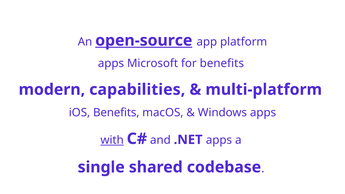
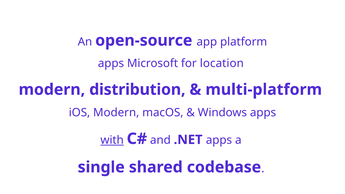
open-source underline: present -> none
for benefits: benefits -> location
capabilities: capabilities -> distribution
iOS Benefits: Benefits -> Modern
